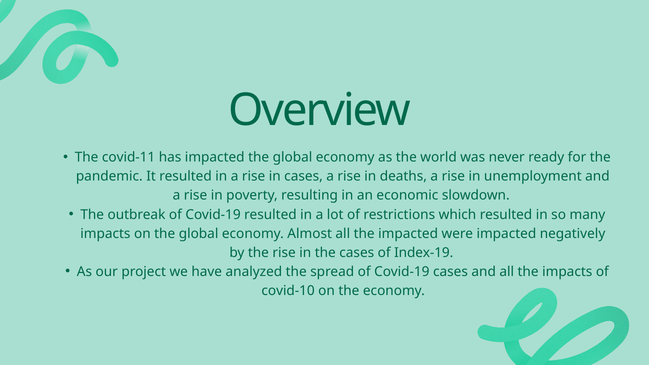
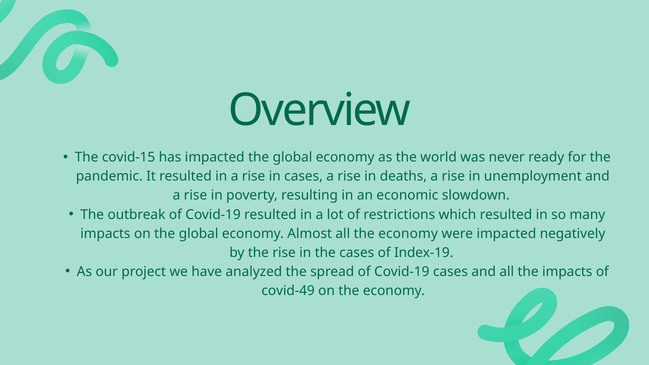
covid-11: covid-11 -> covid-15
all the impacted: impacted -> economy
covid-10: covid-10 -> covid-49
